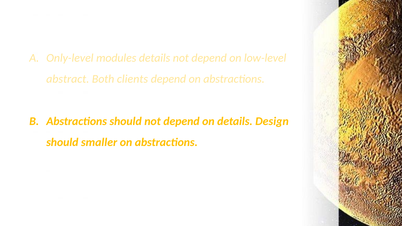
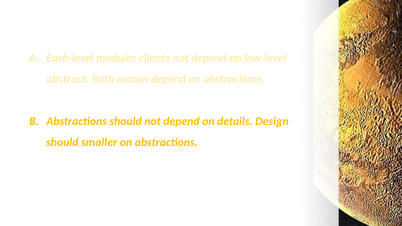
Only-level: Only-level -> Each-level
modules details: details -> clients
clients: clients -> reason
